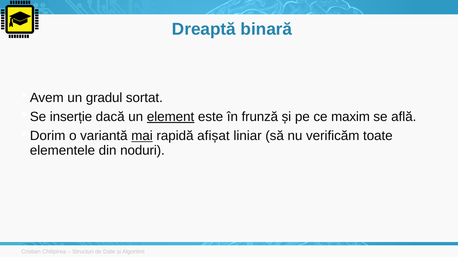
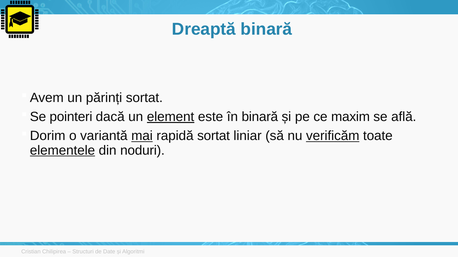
gradul: gradul -> părinți
inserție: inserție -> pointeri
în frunză: frunză -> binară
rapidă afișat: afișat -> sortat
verificăm underline: none -> present
elementele underline: none -> present
